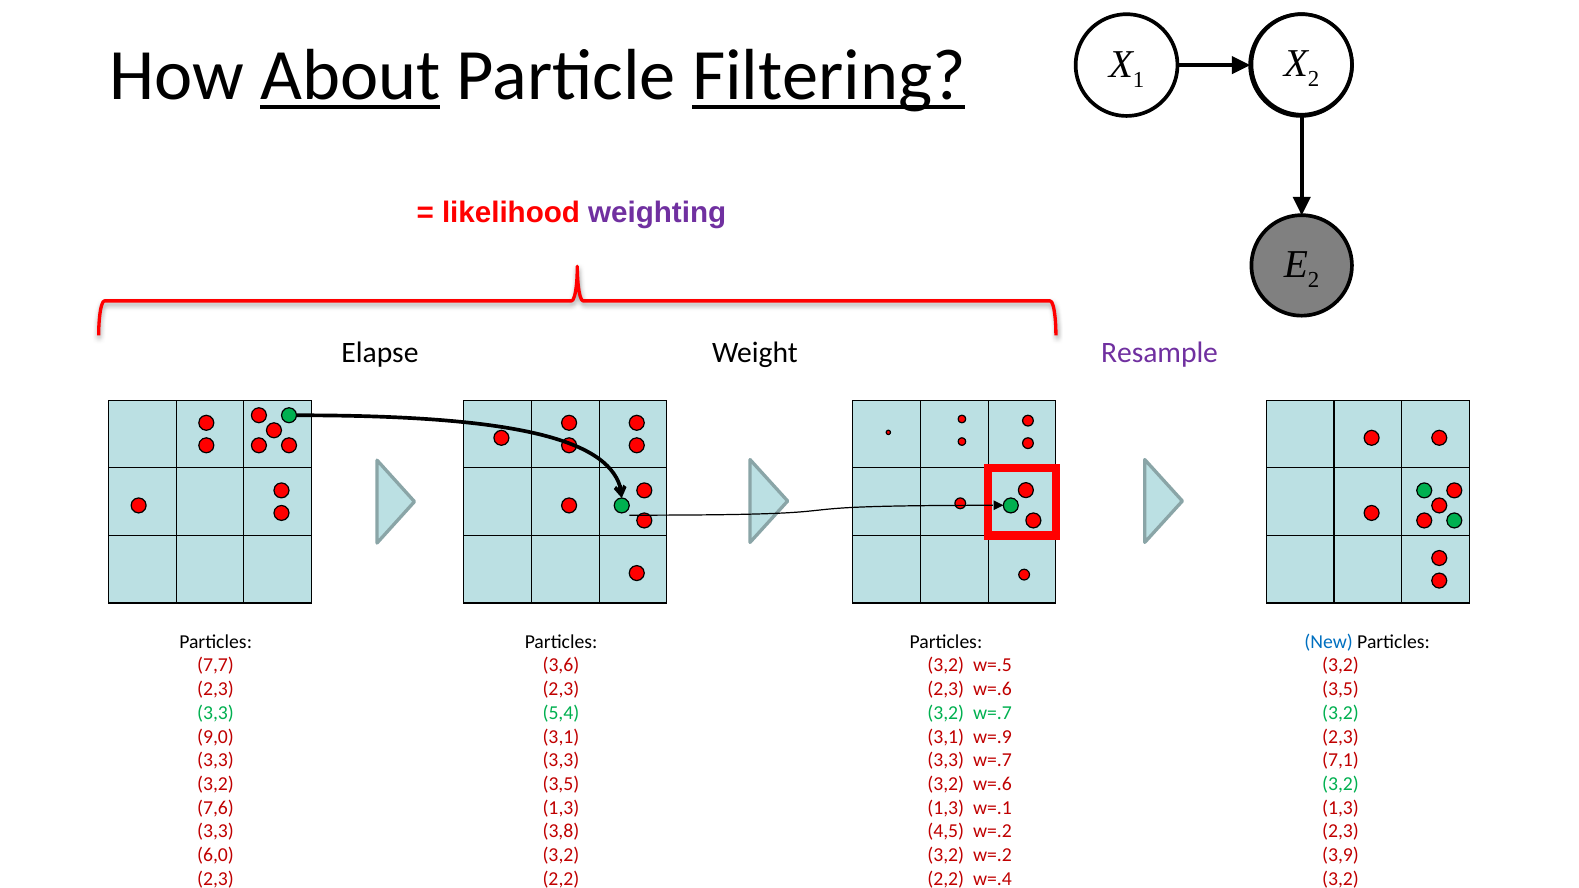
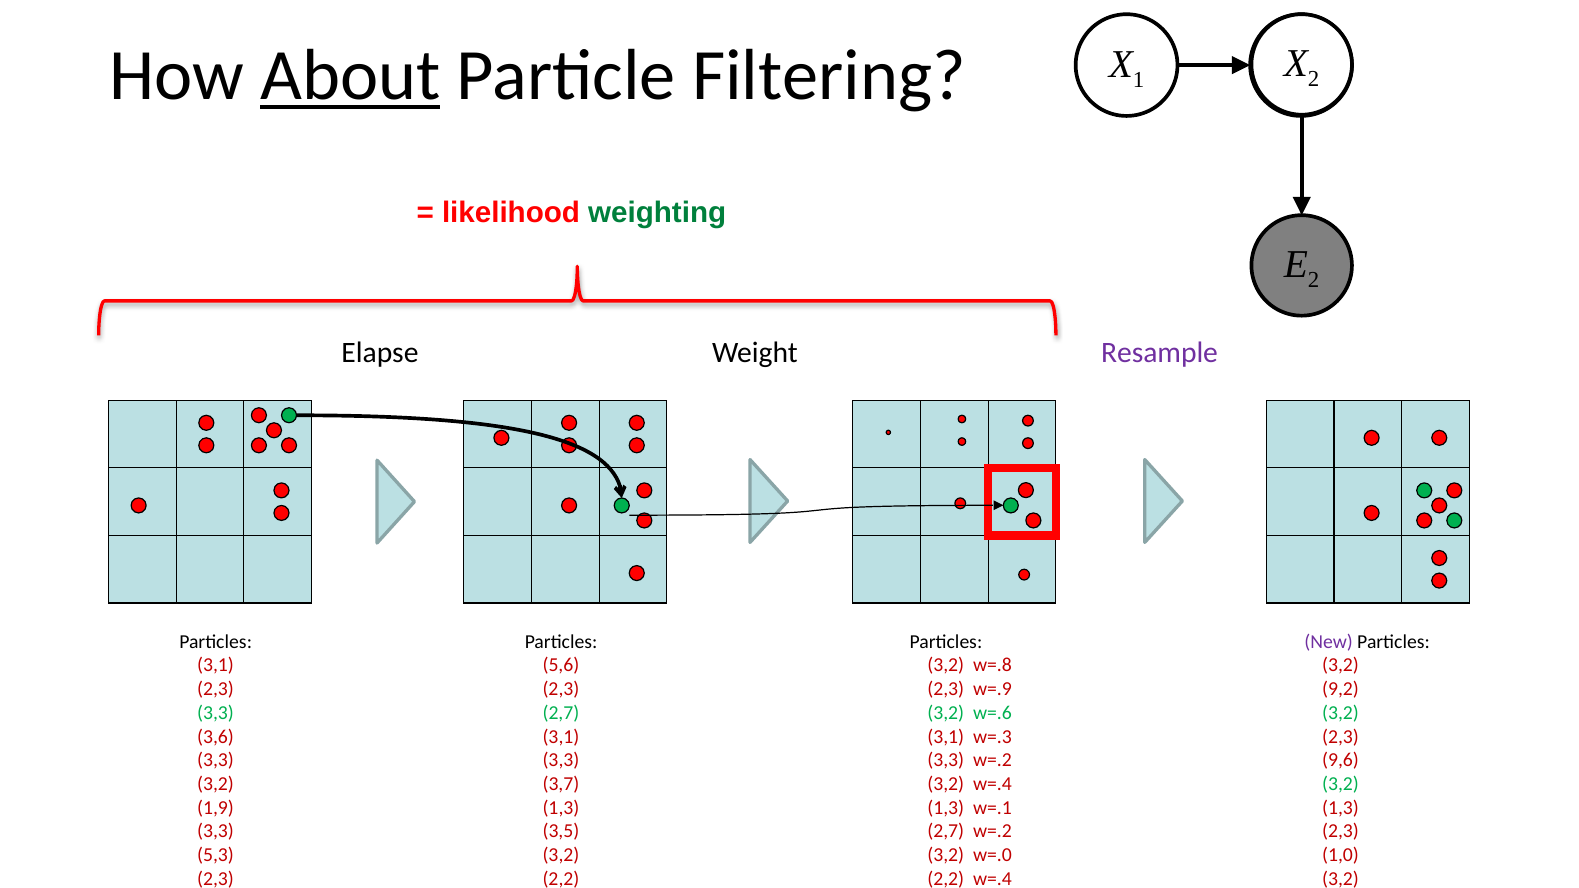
Filtering underline: present -> none
weighting colour: purple -> green
New colour: blue -> purple
7,7 at (215, 666): 7,7 -> 3,1
3,6: 3,6 -> 5,6
w=.5: w=.5 -> w=.8
2,3 w=.6: w=.6 -> w=.9
3,5 at (1341, 689): 3,5 -> 9,2
5,4 at (561, 713): 5,4 -> 2,7
3,2 w=.7: w=.7 -> w=.6
9,0: 9,0 -> 3,6
w=.9: w=.9 -> w=.3
3,3 w=.7: w=.7 -> w=.2
7,1: 7,1 -> 9,6
3,5 at (561, 784): 3,5 -> 3,7
3,2 w=.6: w=.6 -> w=.4
7,6: 7,6 -> 1,9
3,8: 3,8 -> 3,5
4,5 at (946, 831): 4,5 -> 2,7
6,0: 6,0 -> 5,3
3,2 w=.2: w=.2 -> w=.0
3,9: 3,9 -> 1,0
